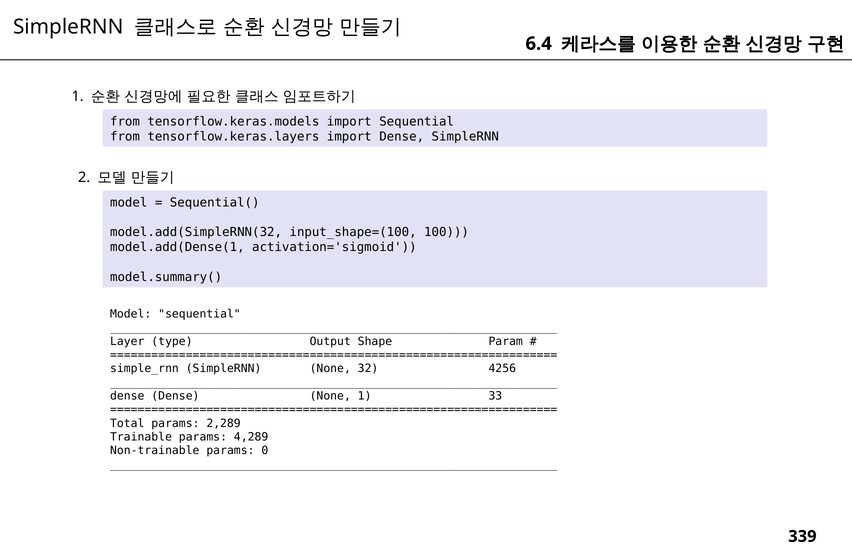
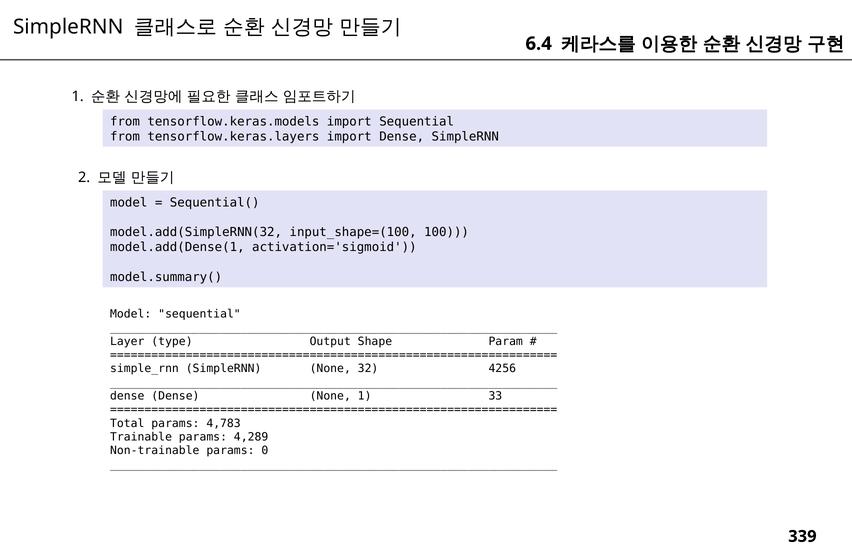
2,289: 2,289 -> 4,783
